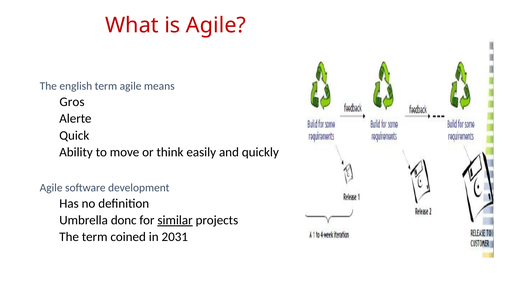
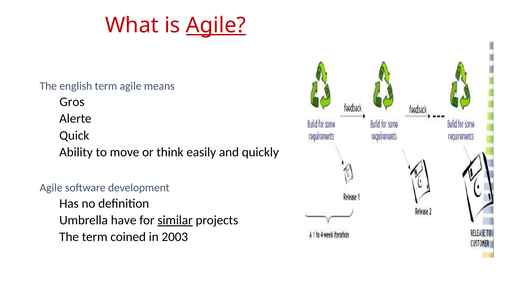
Agile at (216, 25) underline: none -> present
donc: donc -> have
2031: 2031 -> 2003
